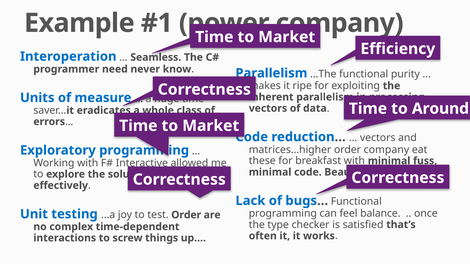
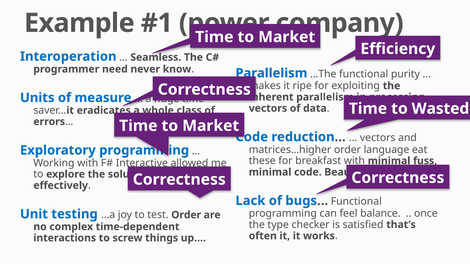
Around: Around -> Wasted
order company: company -> language
